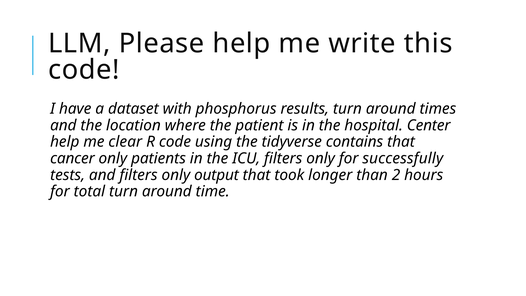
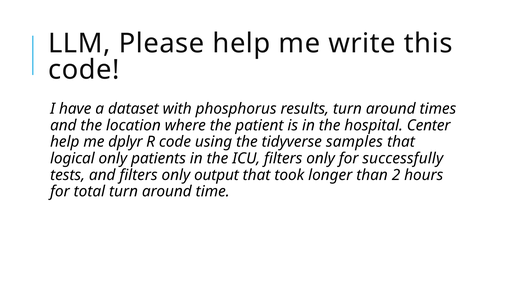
clear: clear -> dplyr
contains: contains -> samples
cancer: cancer -> logical
